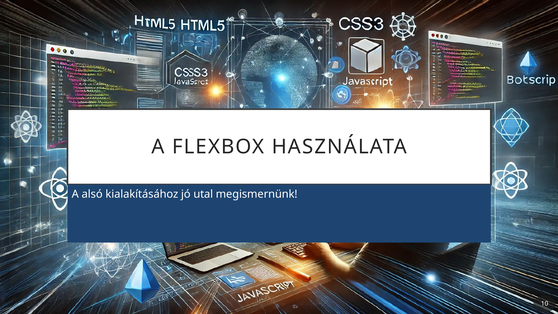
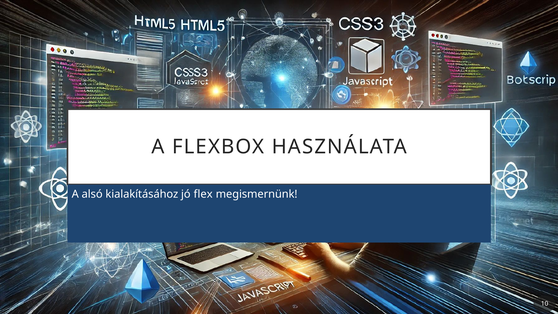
utal: utal -> flex
